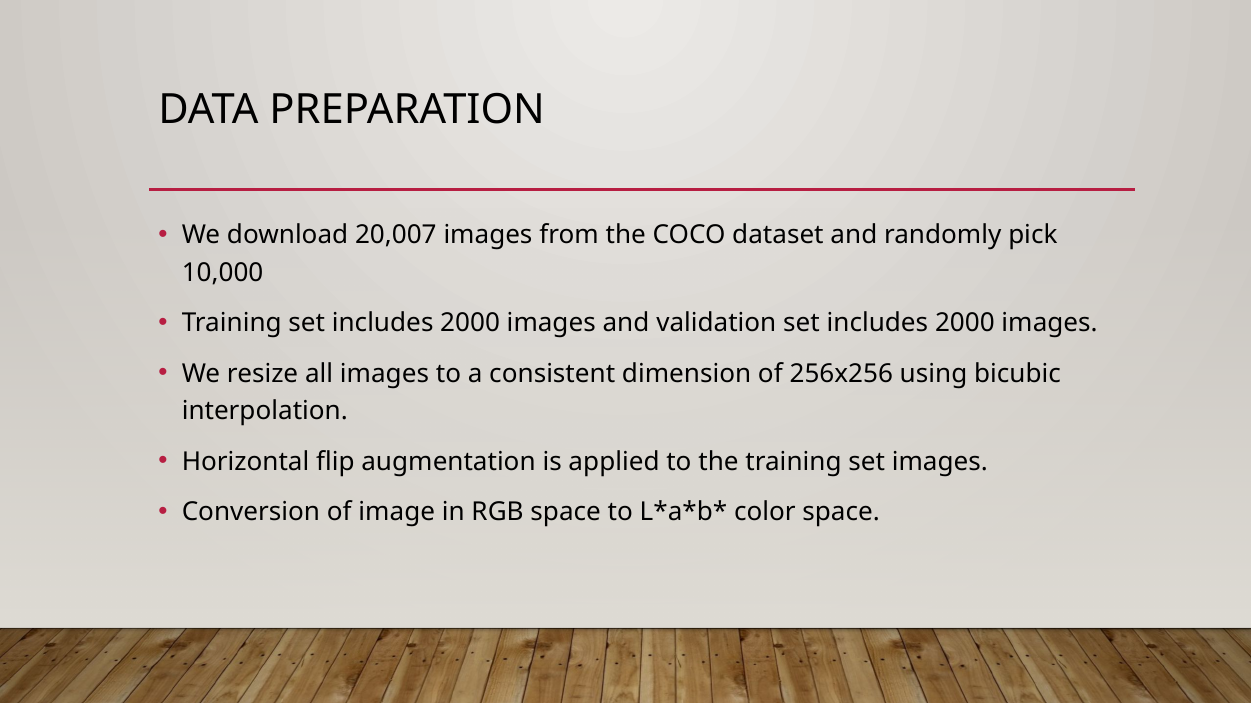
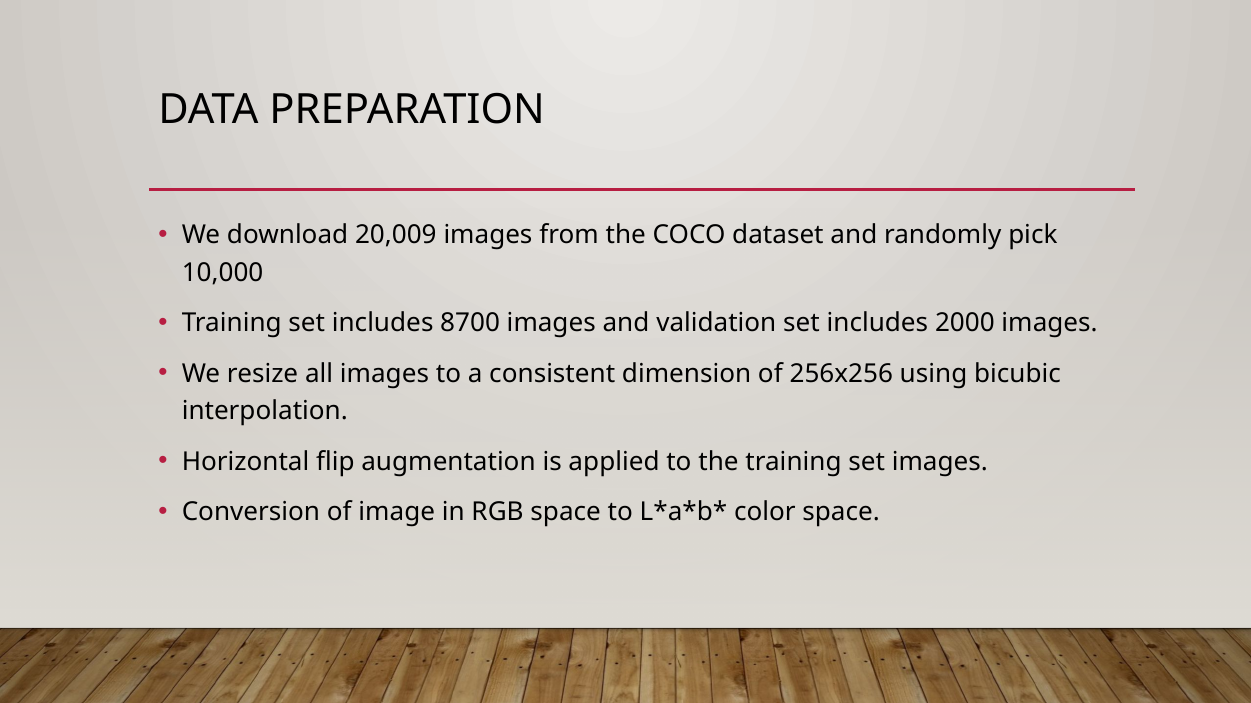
20,007: 20,007 -> 20,009
Training set includes 2000: 2000 -> 8700
